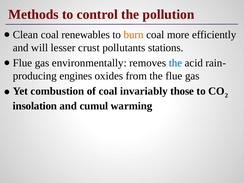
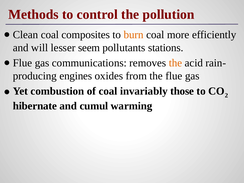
renewables: renewables -> composites
crust: crust -> seem
environmentally: environmentally -> communications
the at (175, 63) colour: blue -> orange
insolation: insolation -> hibernate
